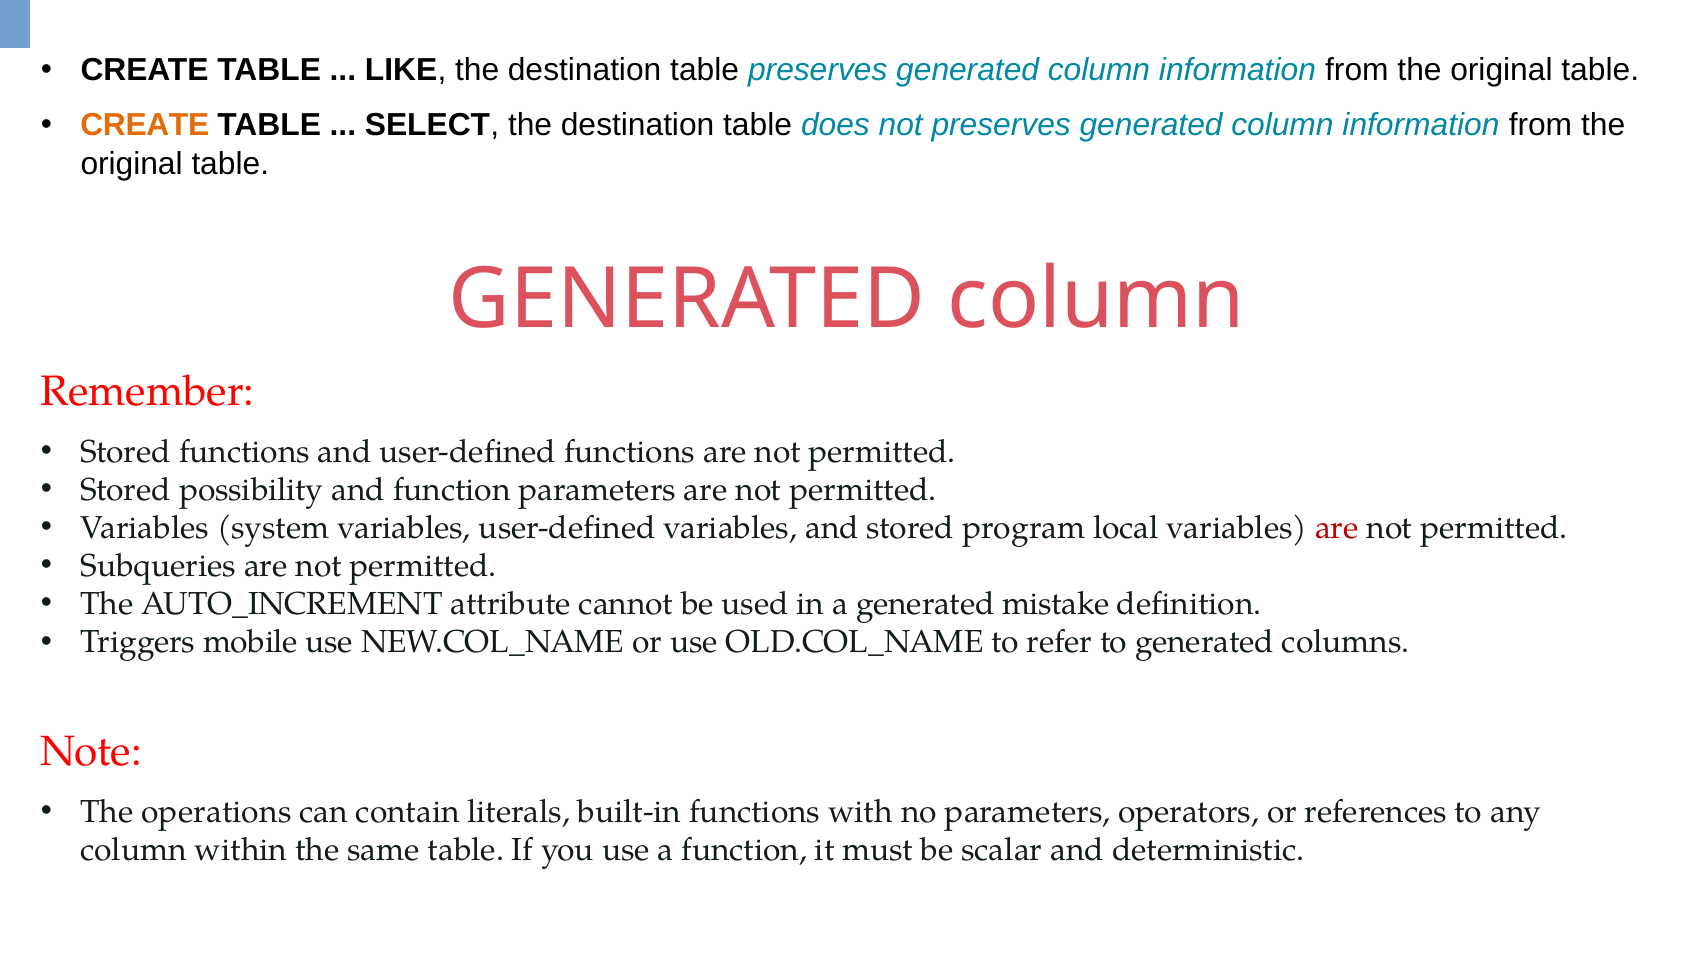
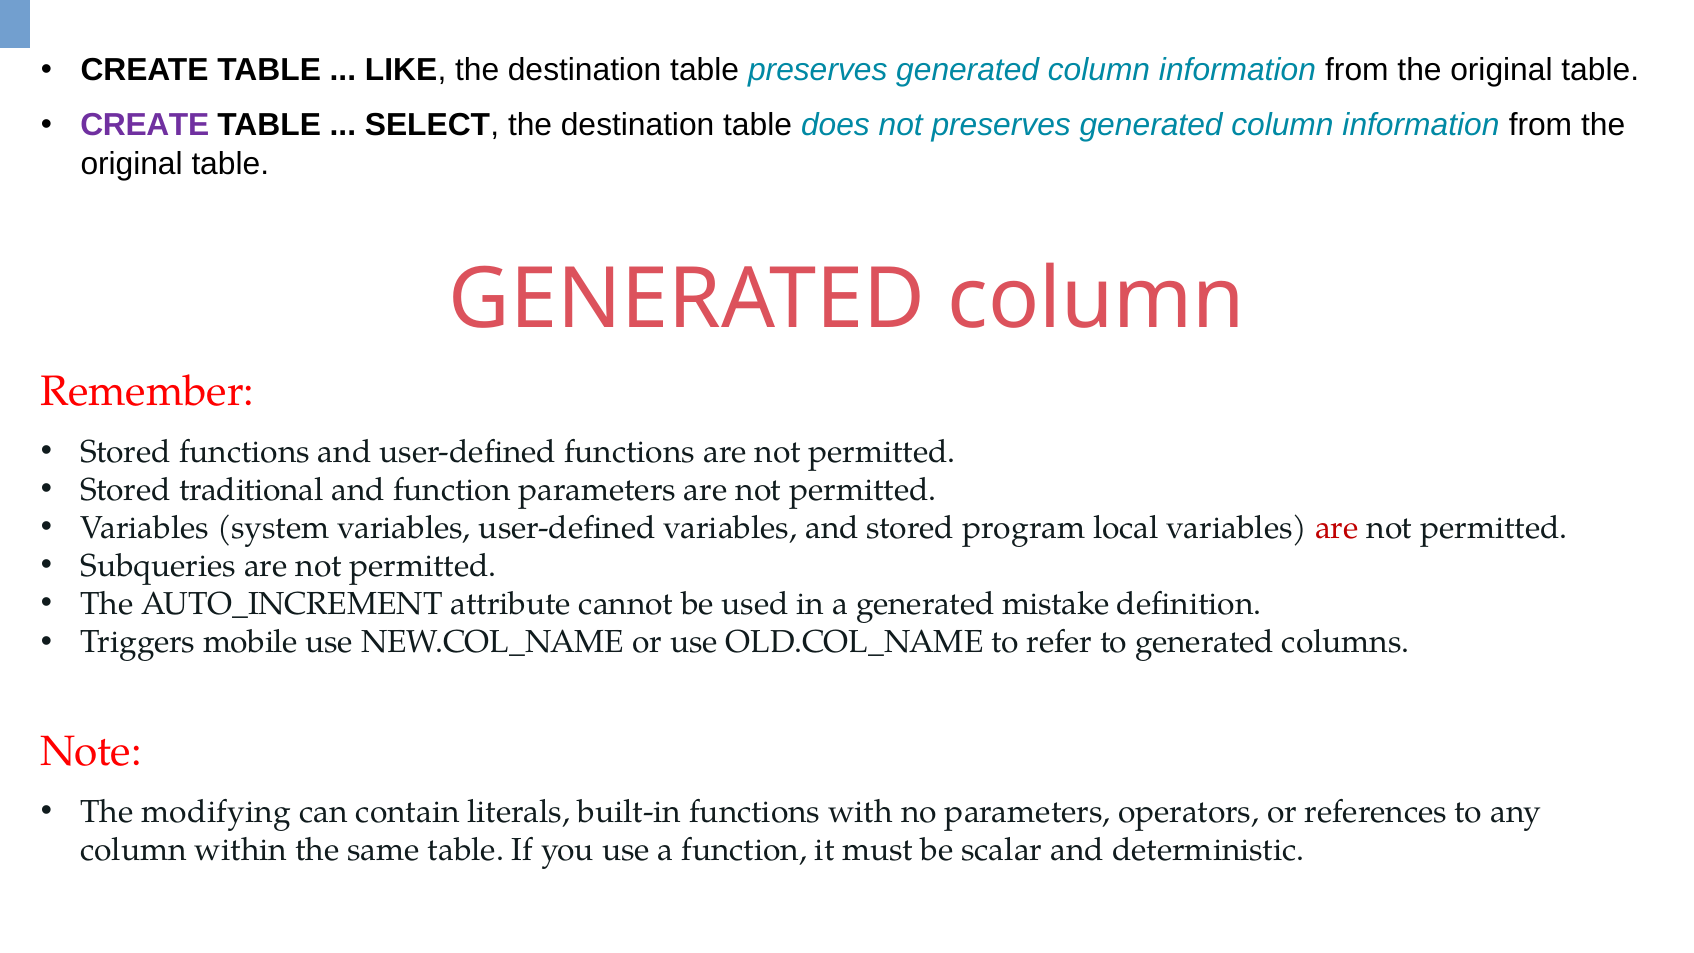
CREATE at (145, 125) colour: orange -> purple
possibility: possibility -> traditional
operations: operations -> modifying
